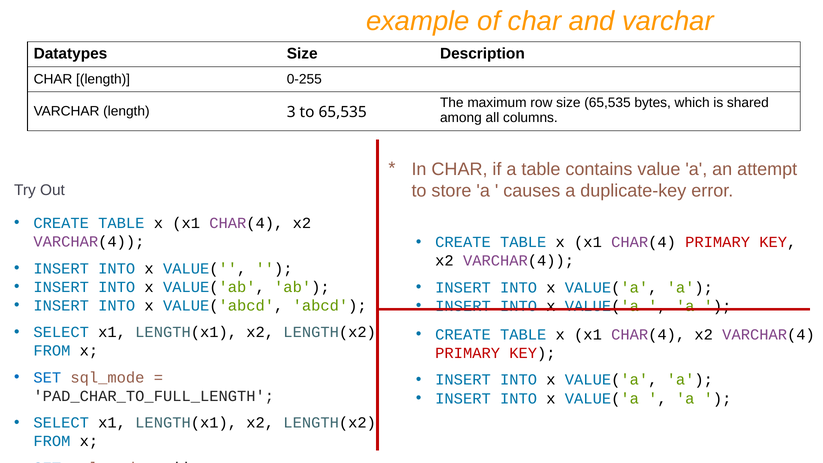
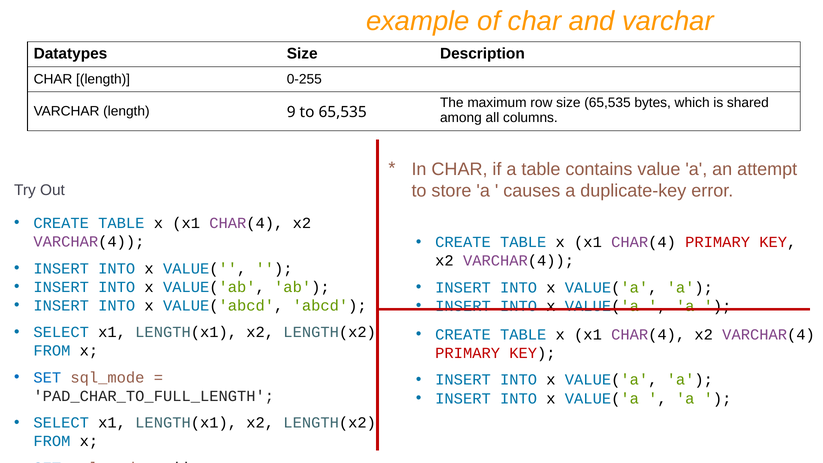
3: 3 -> 9
